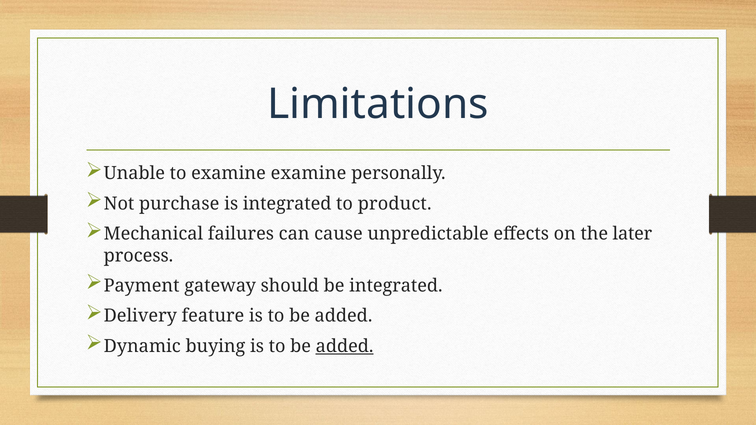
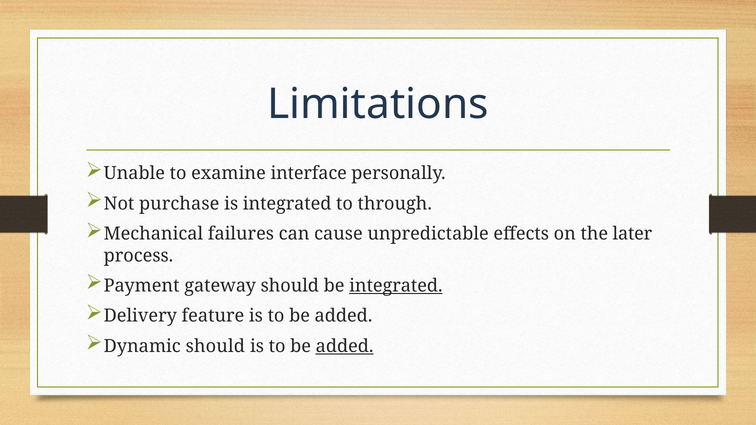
examine examine: examine -> interface
product: product -> through
integrated at (396, 286) underline: none -> present
Dynamic buying: buying -> should
